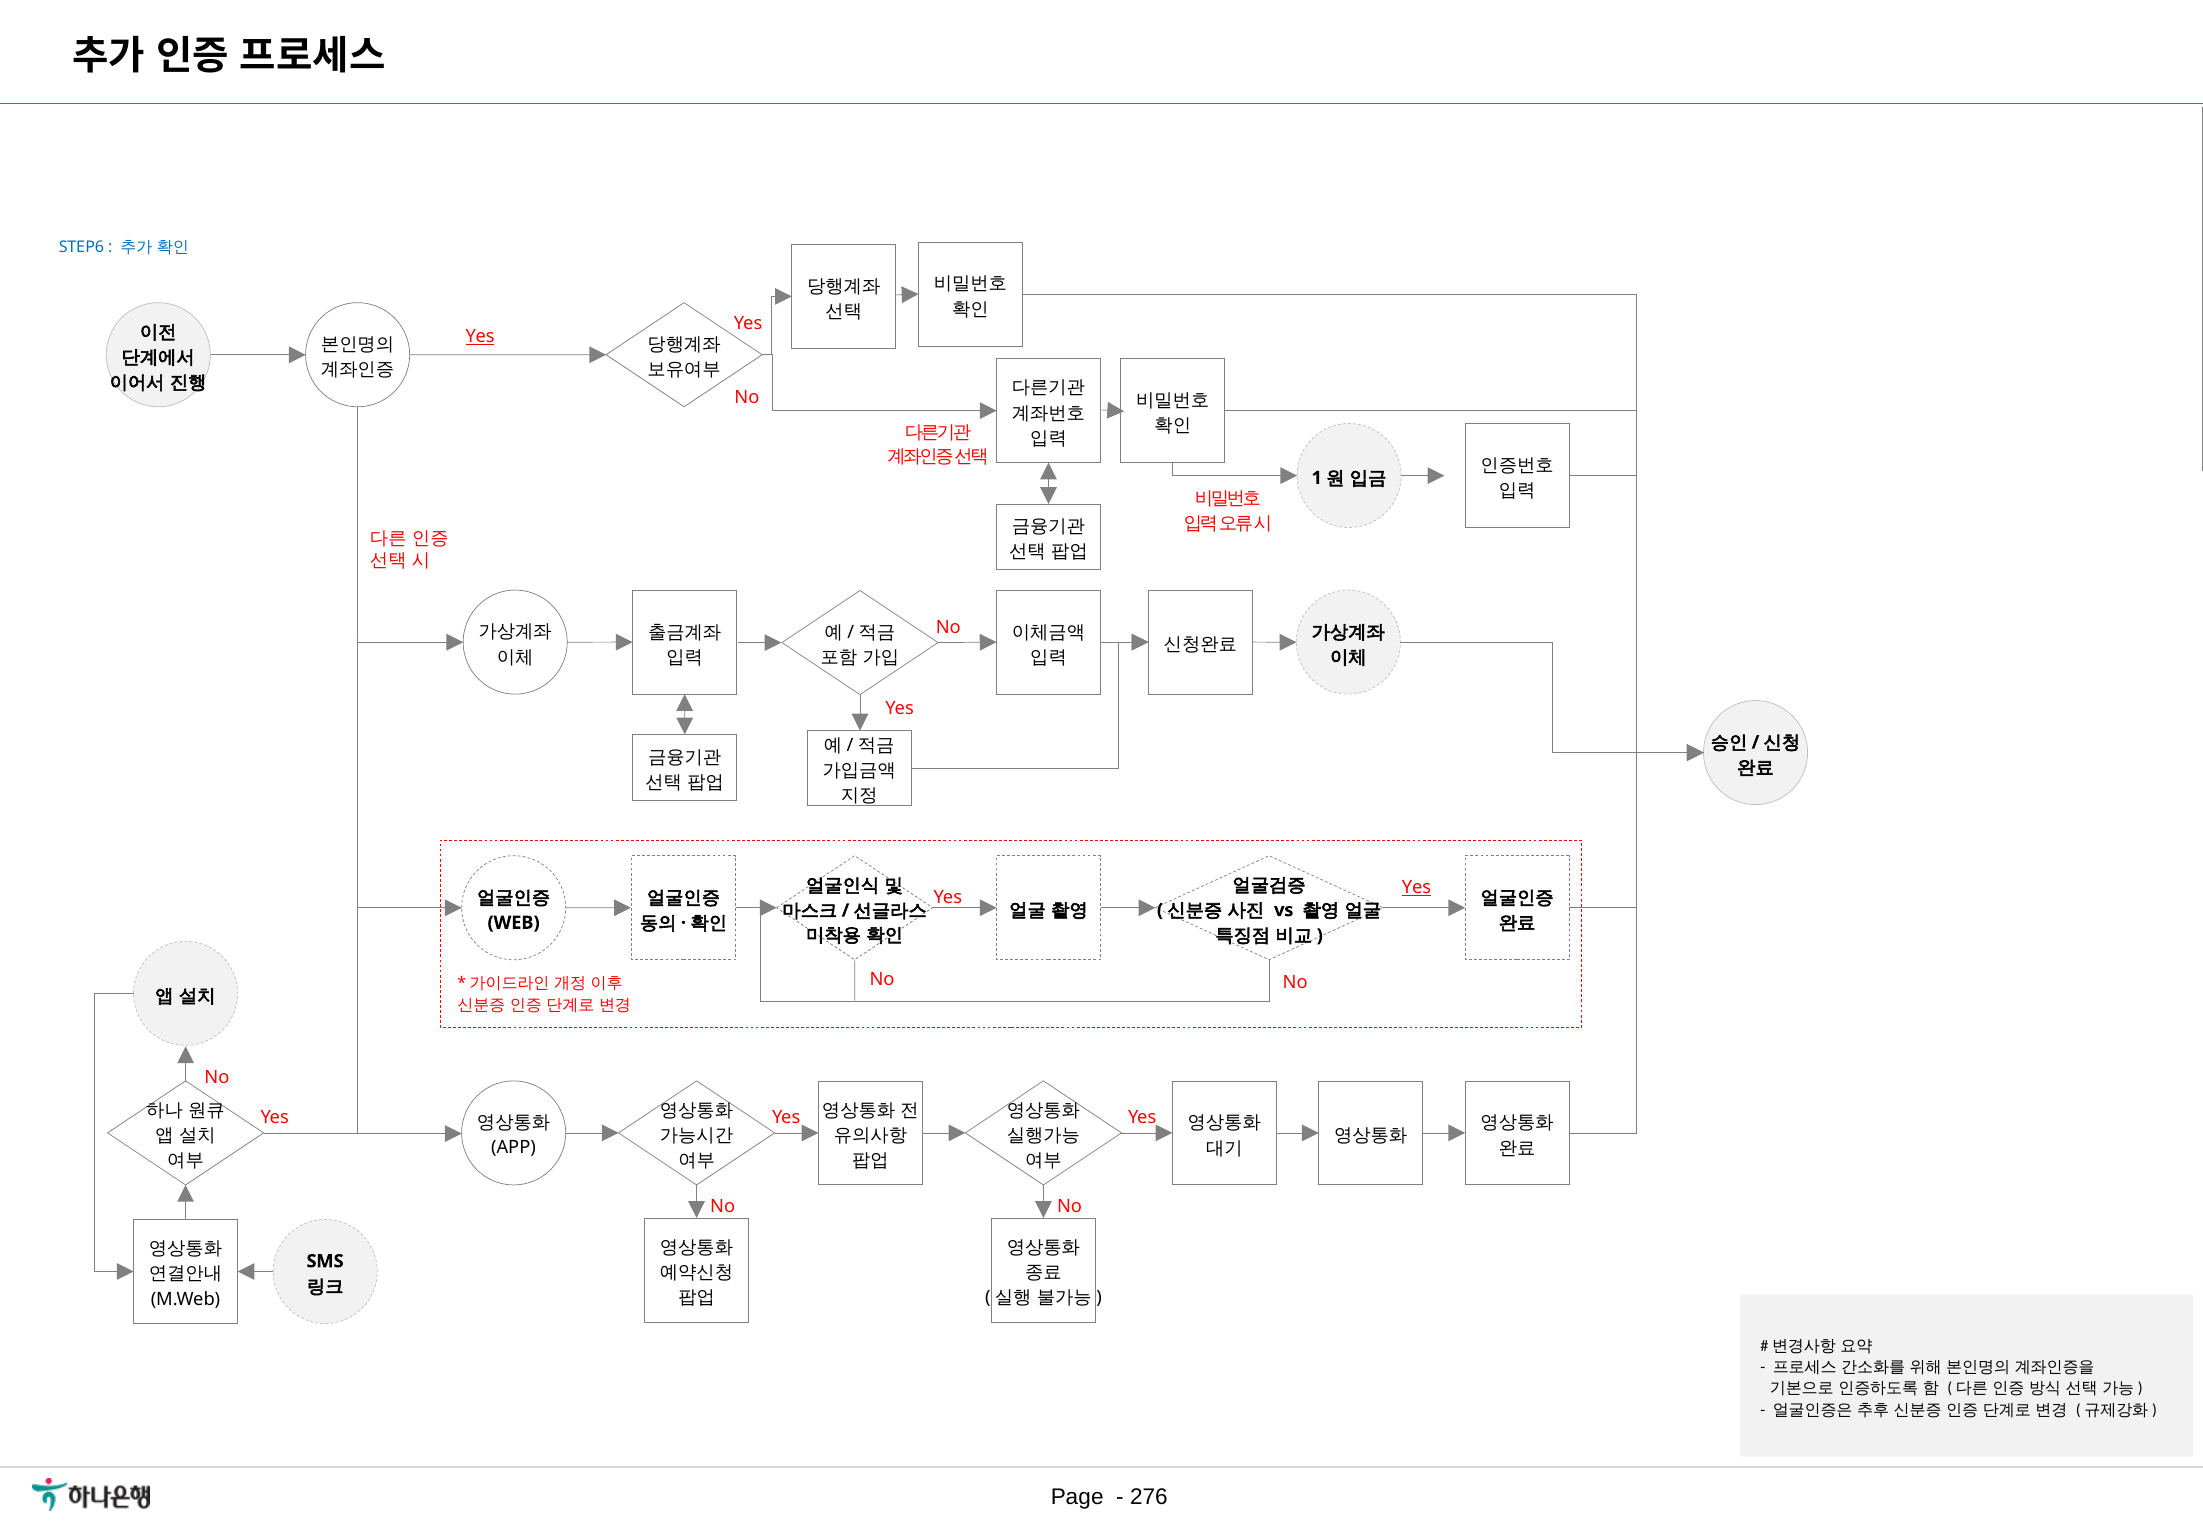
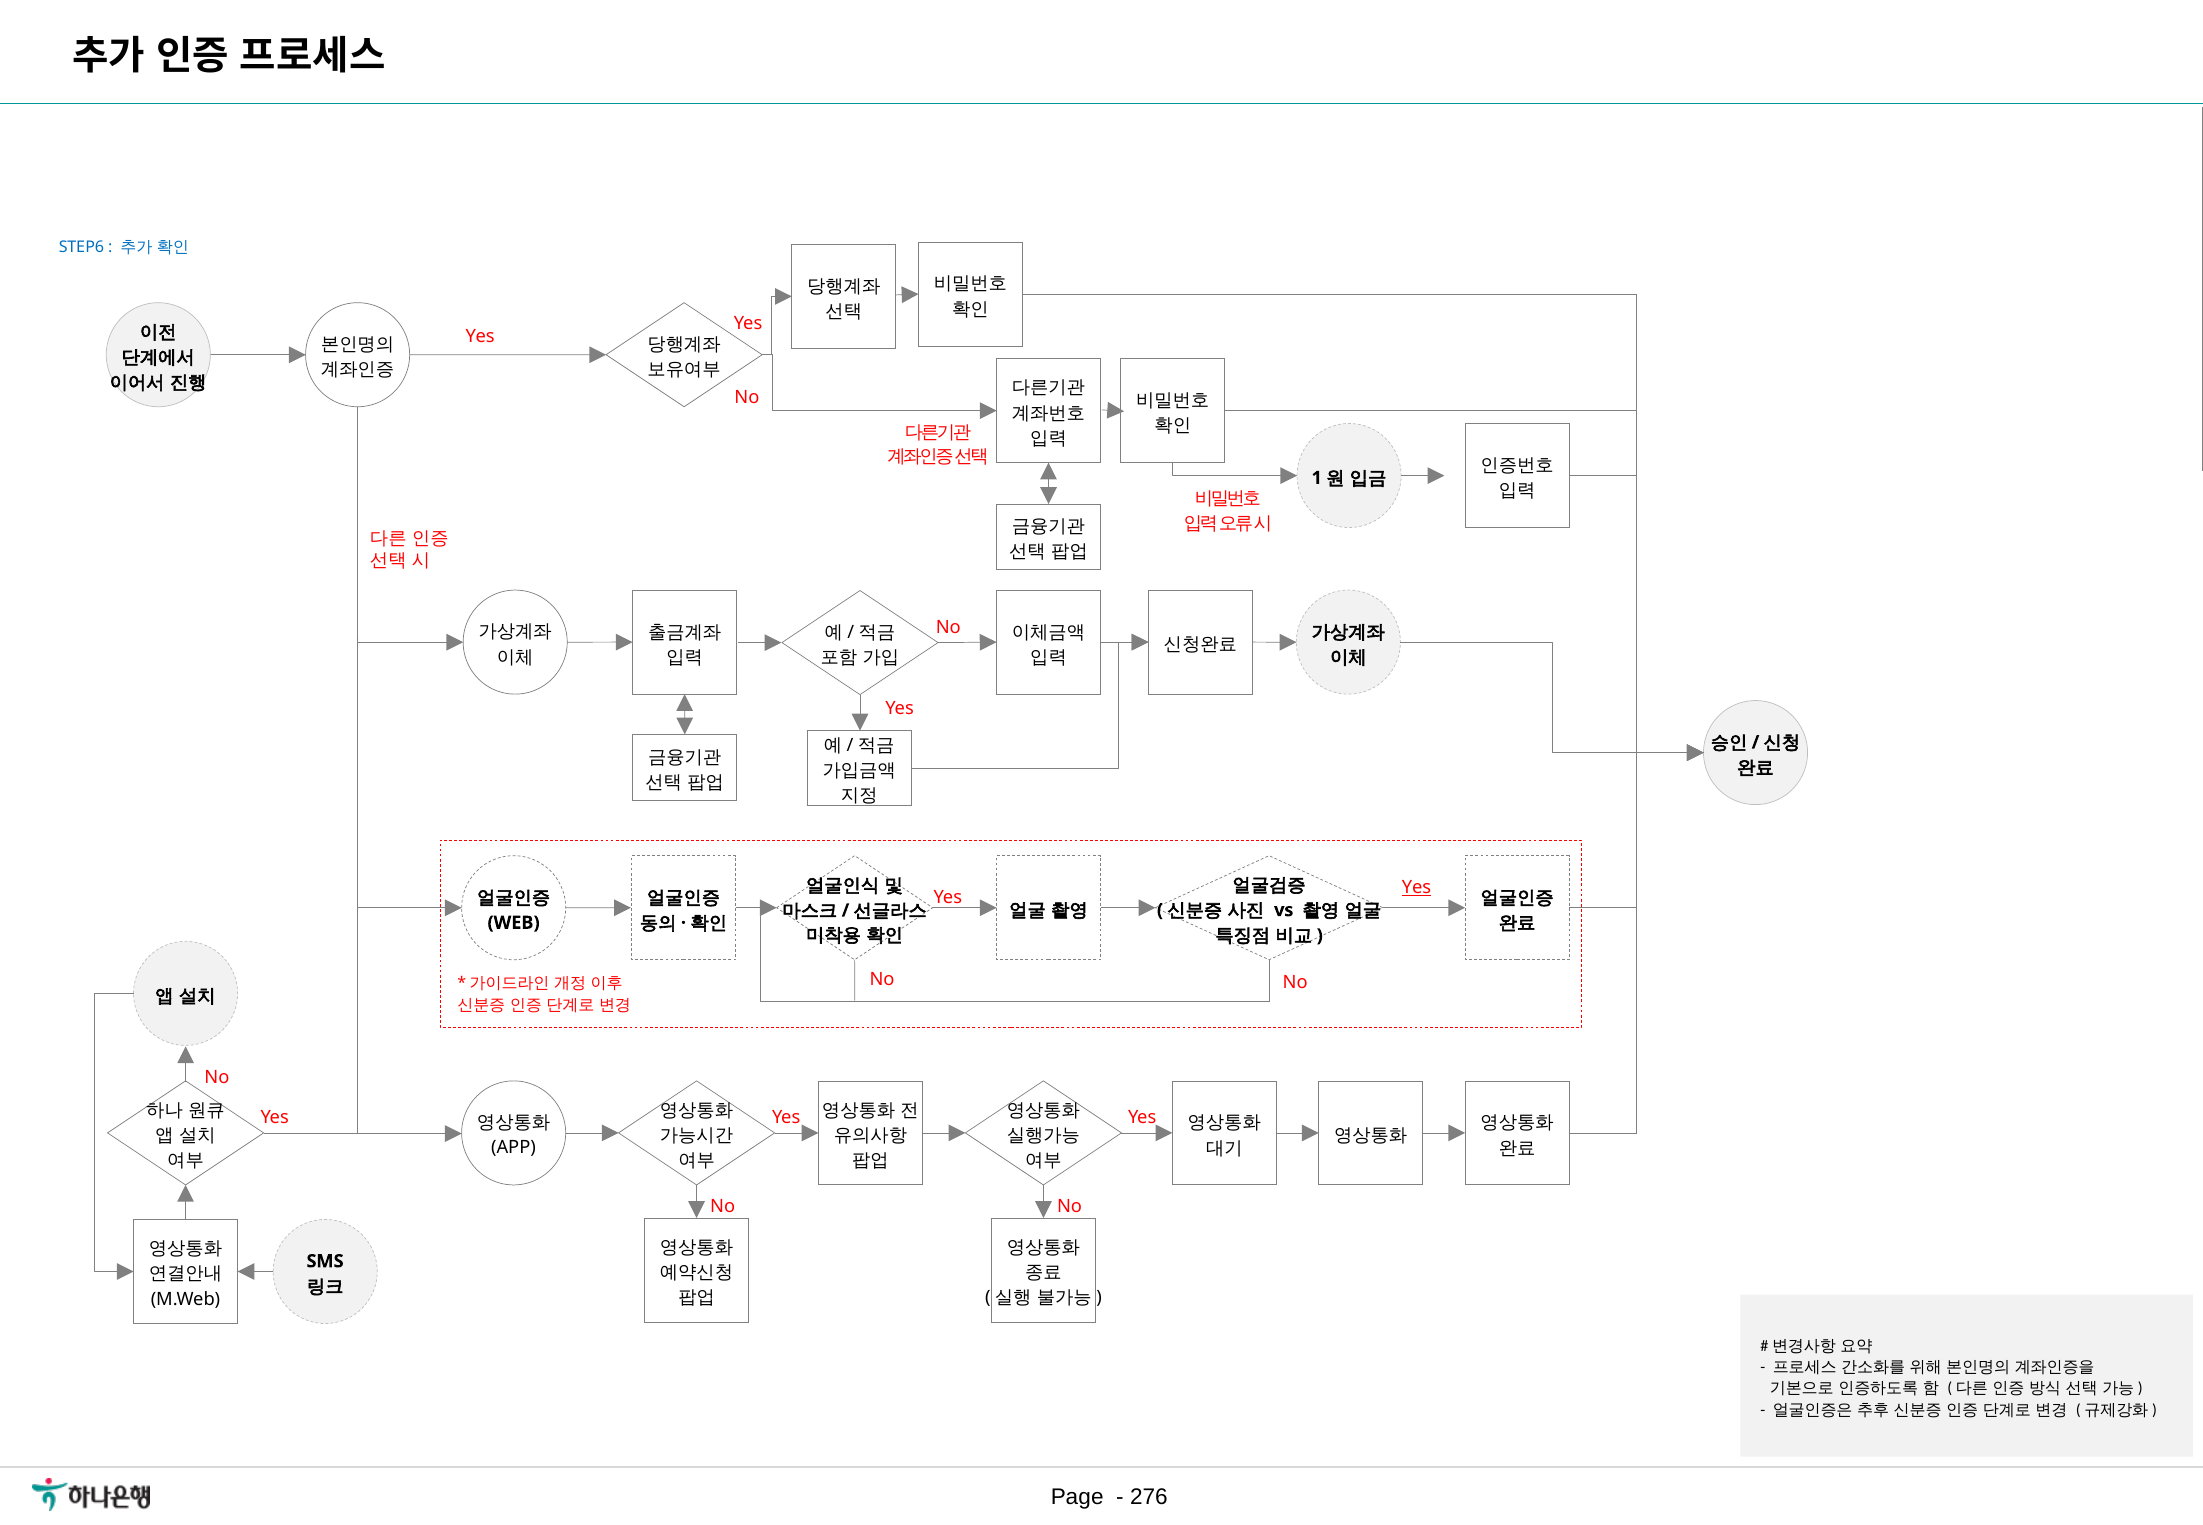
Yes at (480, 337) underline: present -> none
